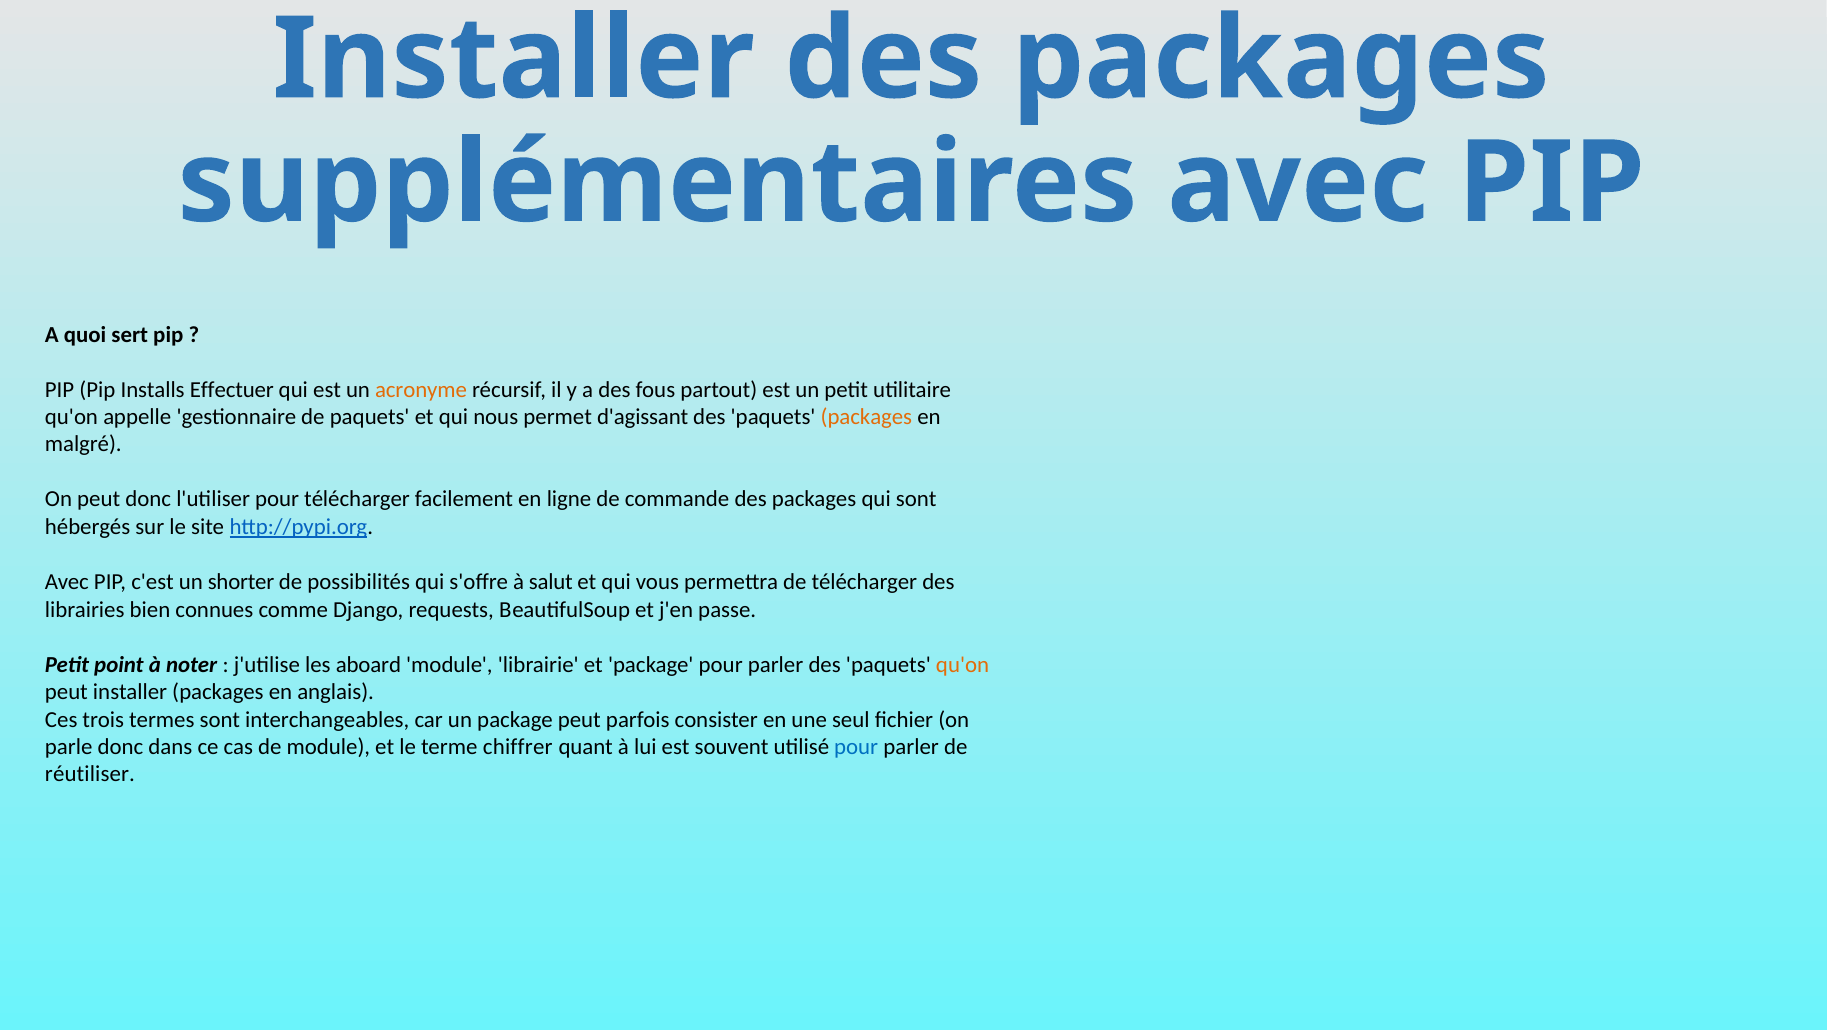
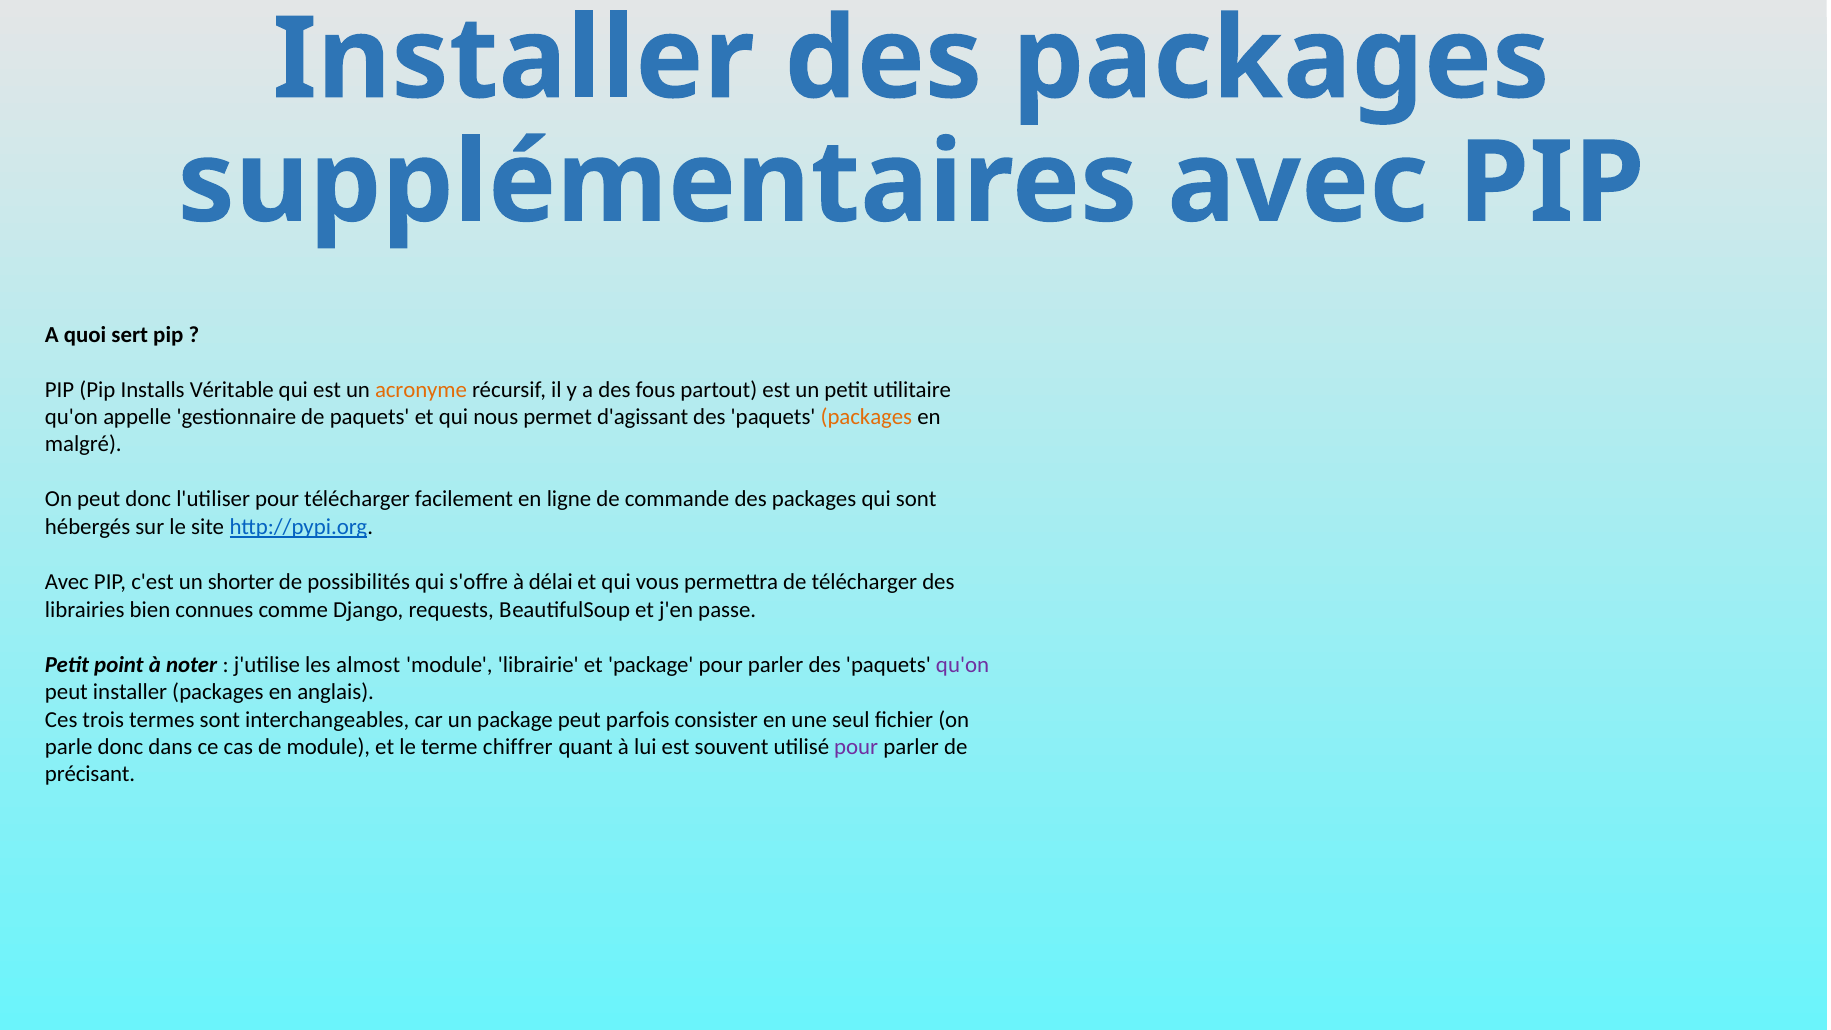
Effectuer: Effectuer -> Véritable
salut: salut -> délai
aboard: aboard -> almost
qu'on at (963, 665) colour: orange -> purple
pour at (856, 747) colour: blue -> purple
réutiliser: réutiliser -> précisant
